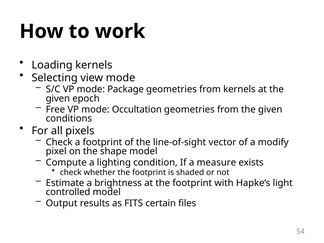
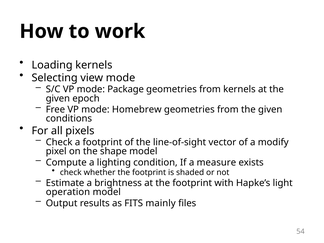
Occultation: Occultation -> Homebrew
controlled: controlled -> operation
certain: certain -> mainly
